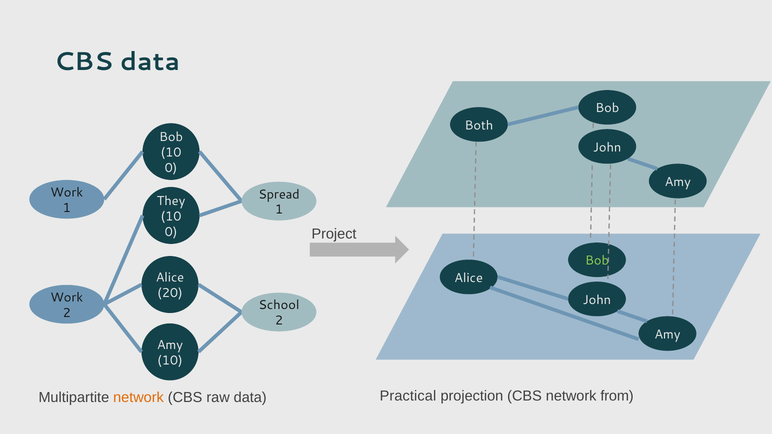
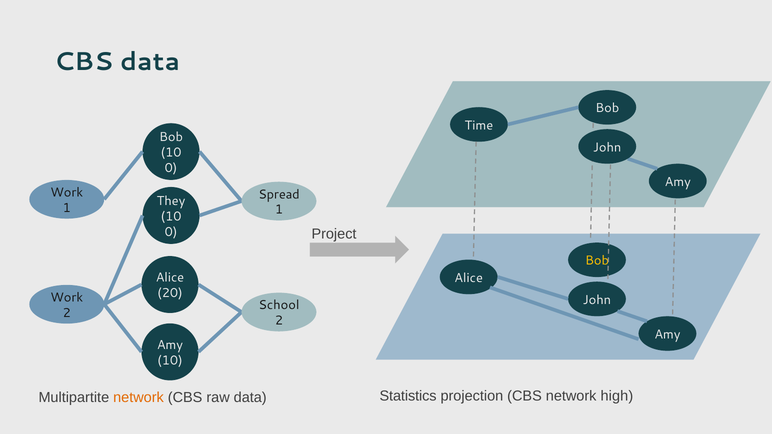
Both: Both -> Time
Bob at (597, 261) colour: light green -> yellow
Practical: Practical -> Statistics
from: from -> high
